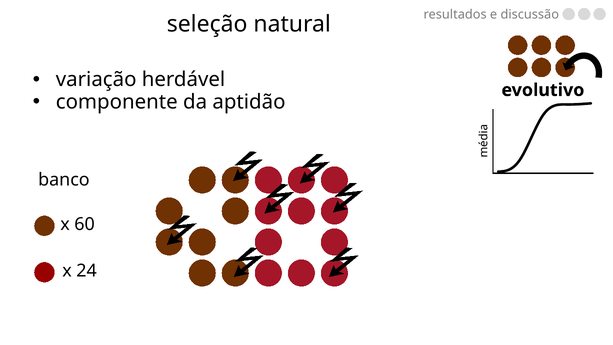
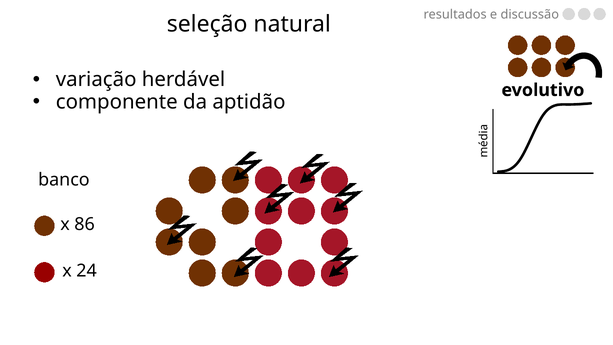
60: 60 -> 86
